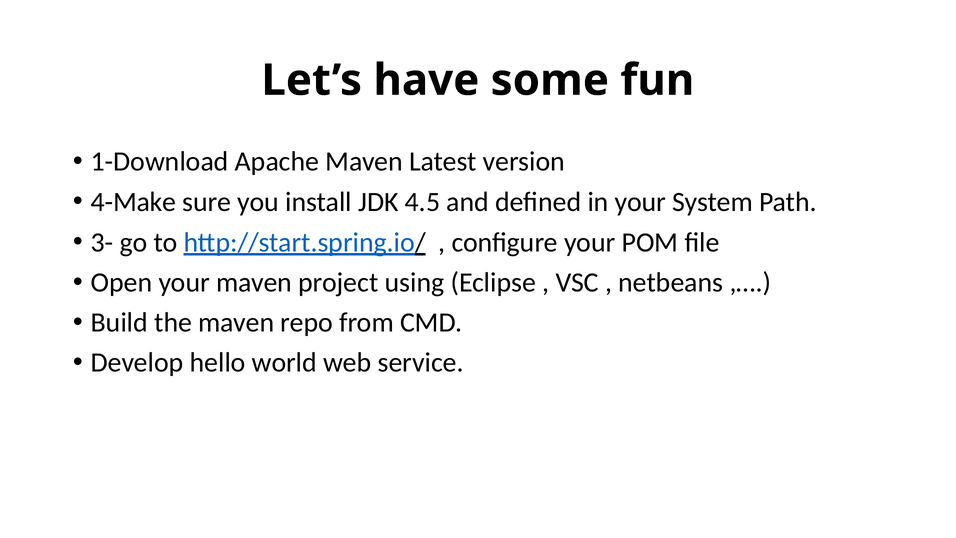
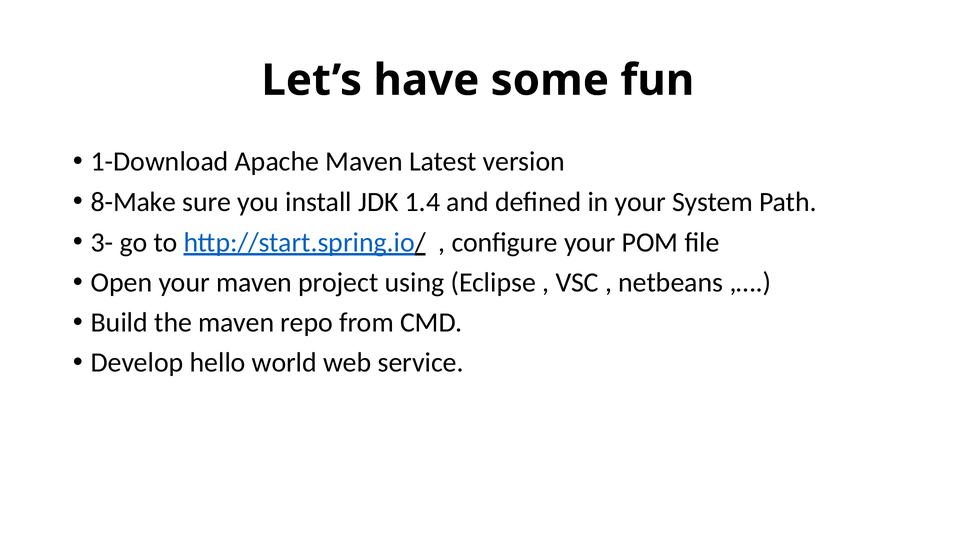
4-Make: 4-Make -> 8-Make
4.5: 4.5 -> 1.4
